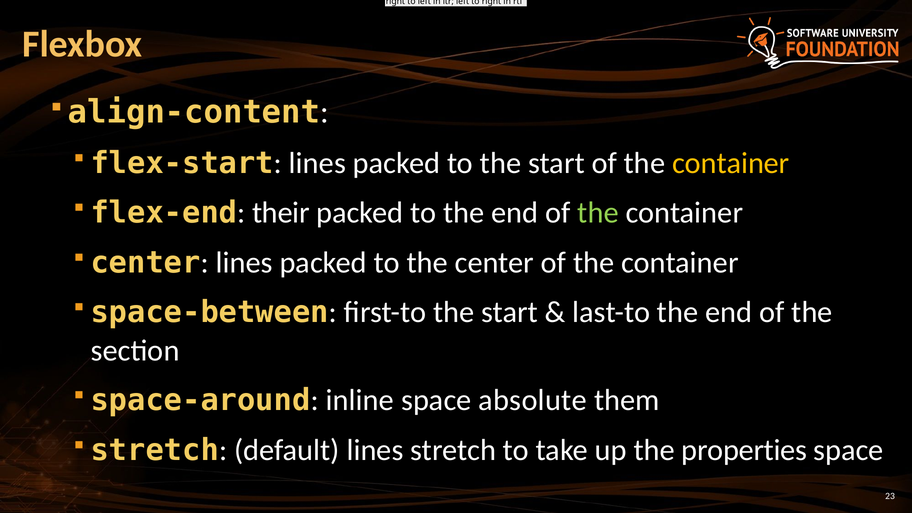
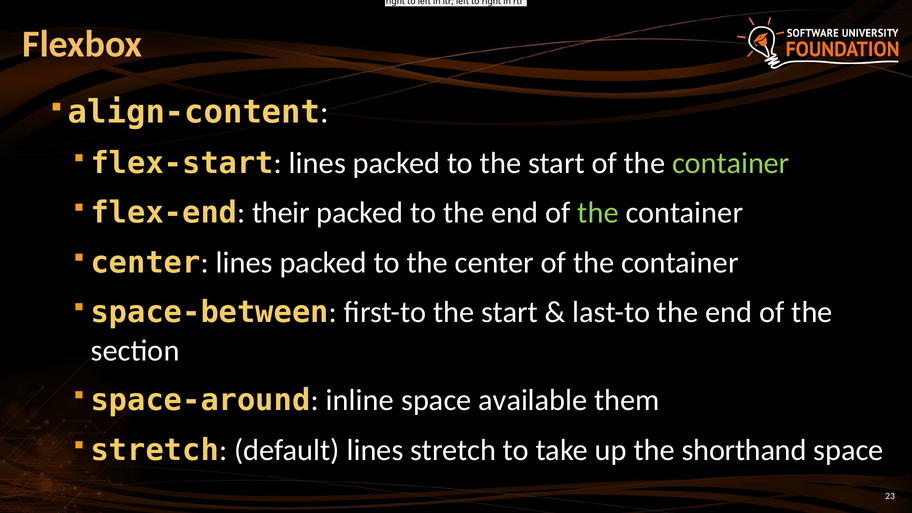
container at (731, 163) colour: yellow -> light green
absolute: absolute -> available
properties: properties -> shorthand
